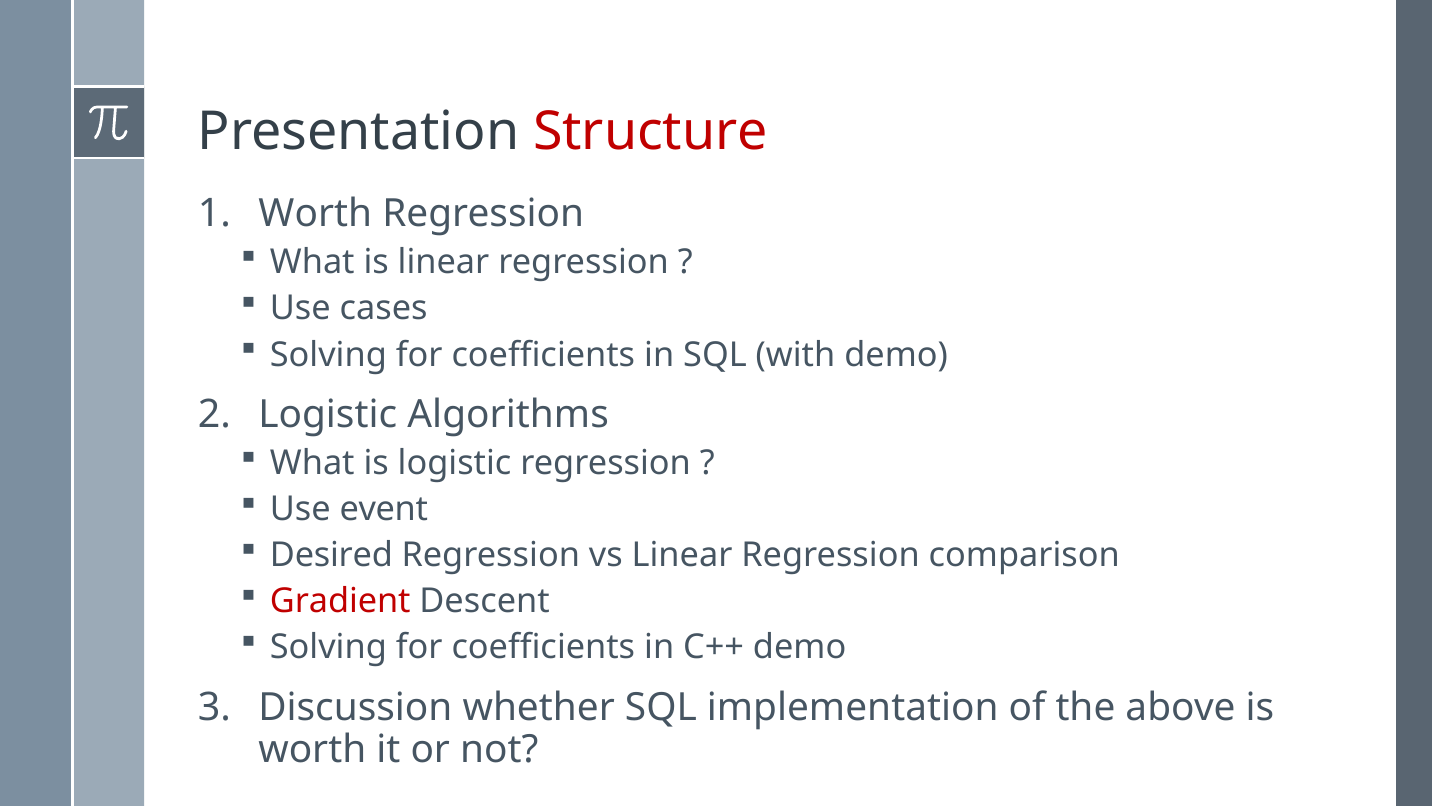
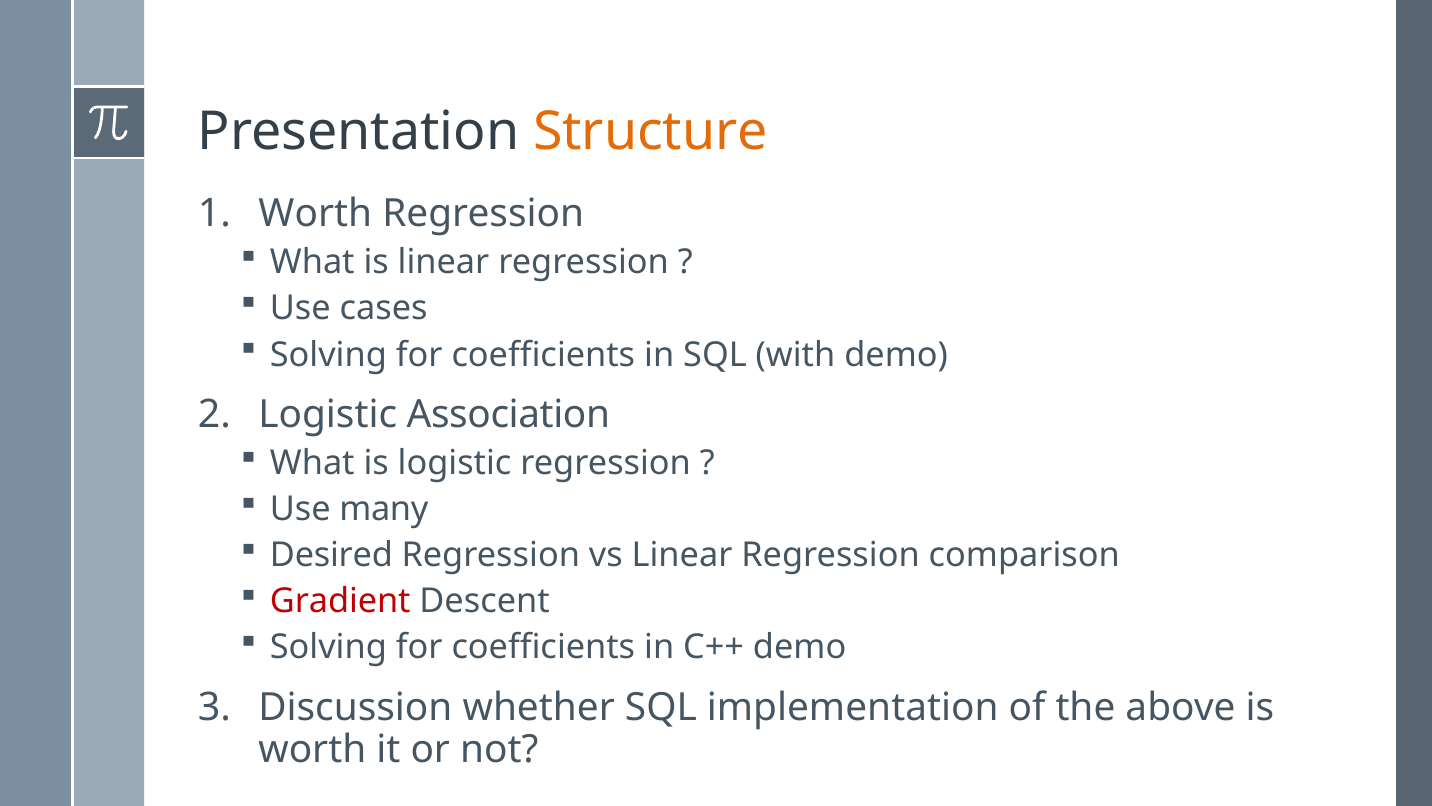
Structure colour: red -> orange
Algorithms: Algorithms -> Association
event: event -> many
